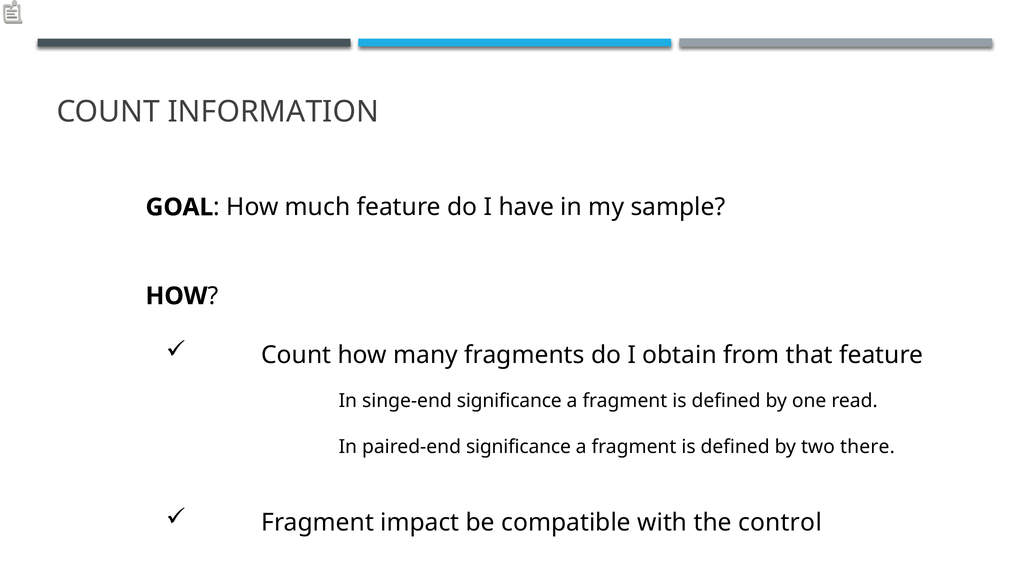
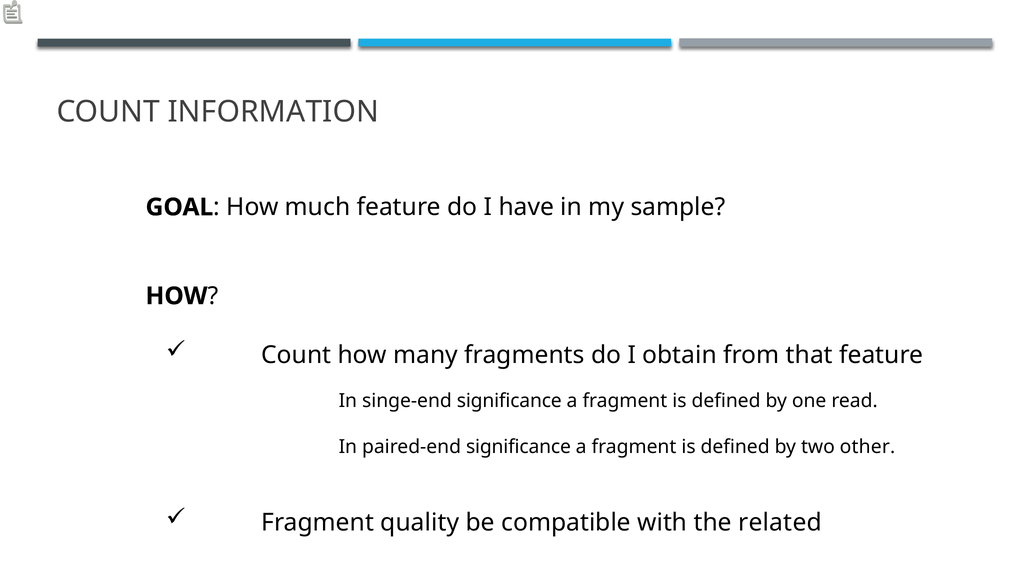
there: there -> other
impact: impact -> quality
control: control -> related
